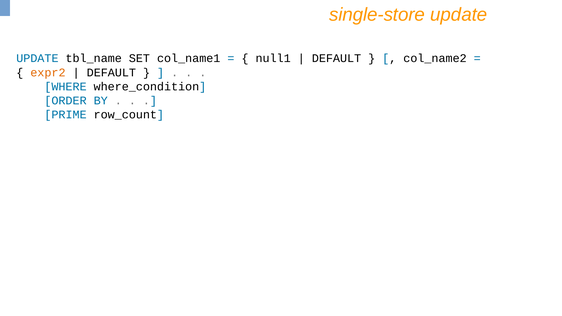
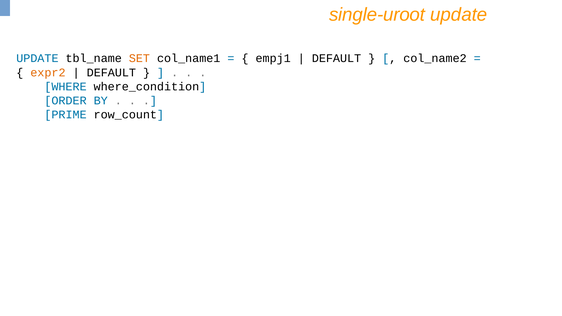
single-store: single-store -> single-uroot
SET colour: black -> orange
null1: null1 -> empj1
